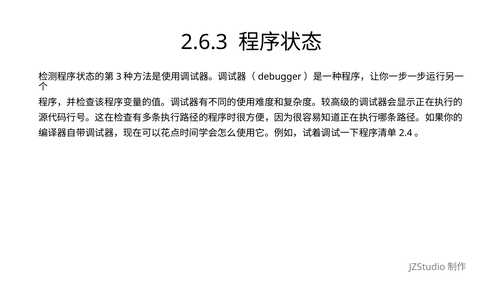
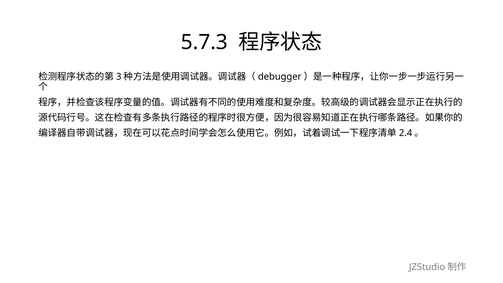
2.6.3: 2.6.3 -> 5.7.3
